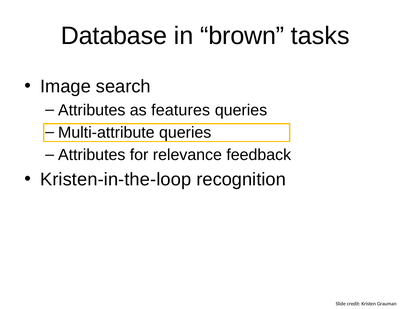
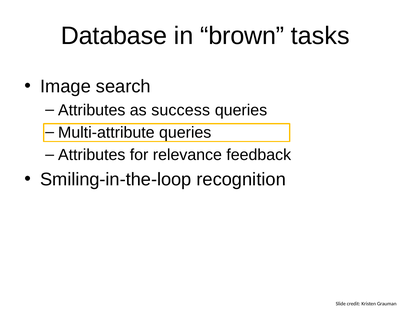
features: features -> success
Kristen-in-the-loop: Kristen-in-the-loop -> Smiling-in-the-loop
